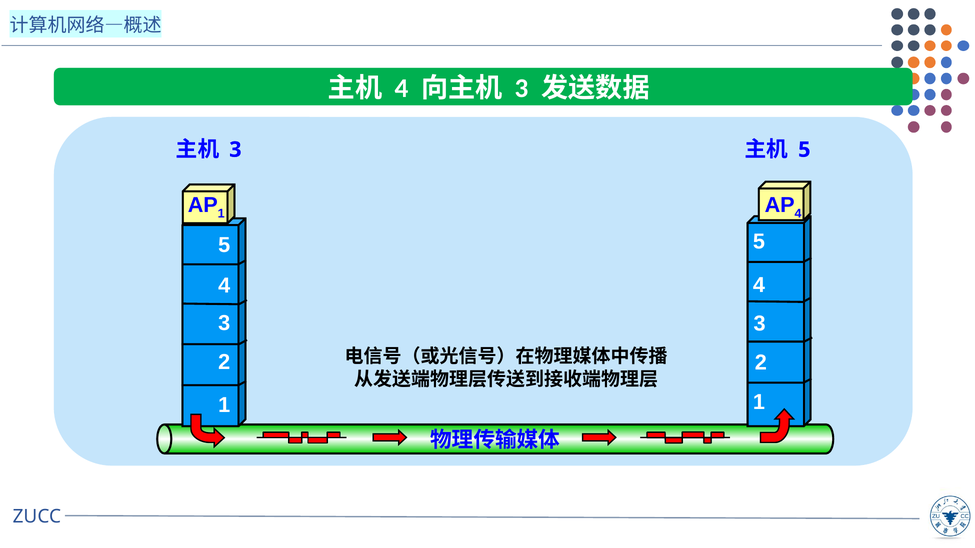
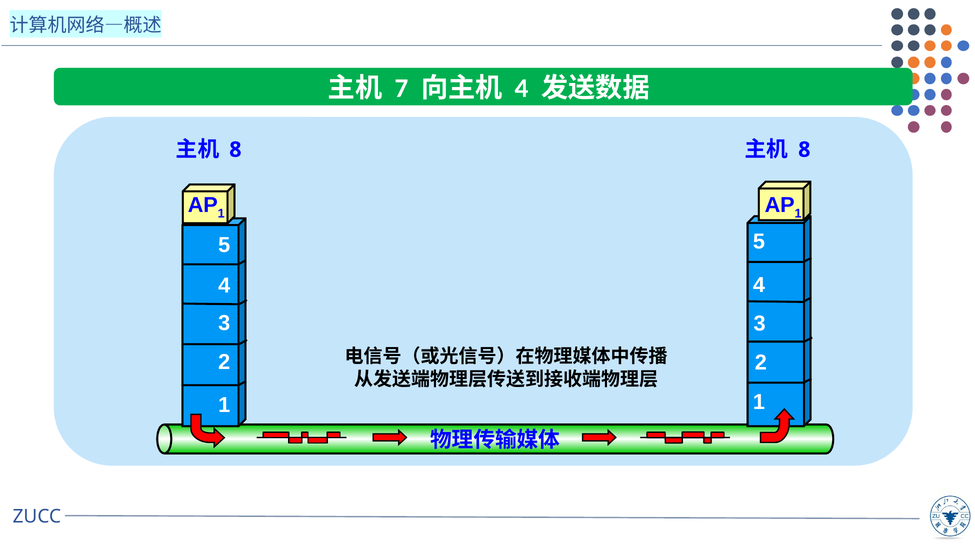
4 at (402, 88): 4 -> 7
3 at (522, 88): 3 -> 4
3 at (235, 150): 3 -> 8
5 at (804, 150): 5 -> 8
4 at (798, 214): 4 -> 1
